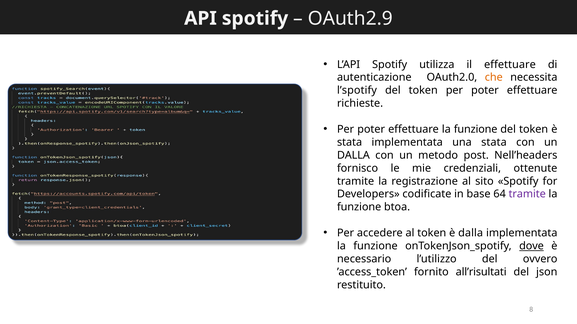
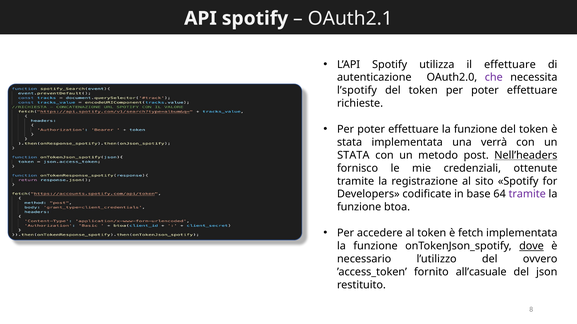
OAuth2.9: OAuth2.9 -> OAuth2.1
che colour: orange -> purple
una stata: stata -> verrà
DALLA at (353, 155): DALLA -> STATA
Nell’headers underline: none -> present
è dalla: dalla -> fetch
all’risultati: all’risultati -> all’casuale
